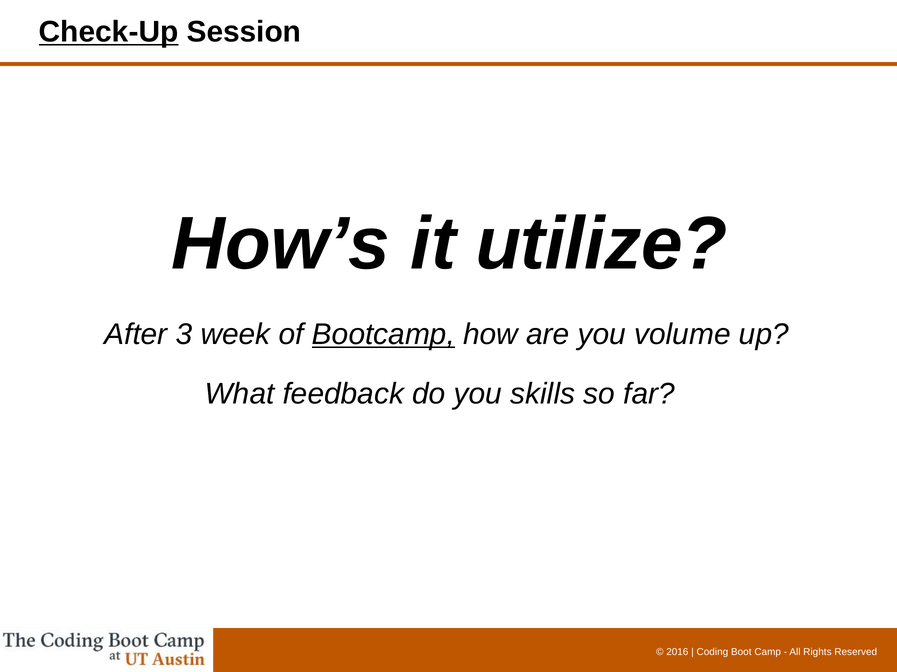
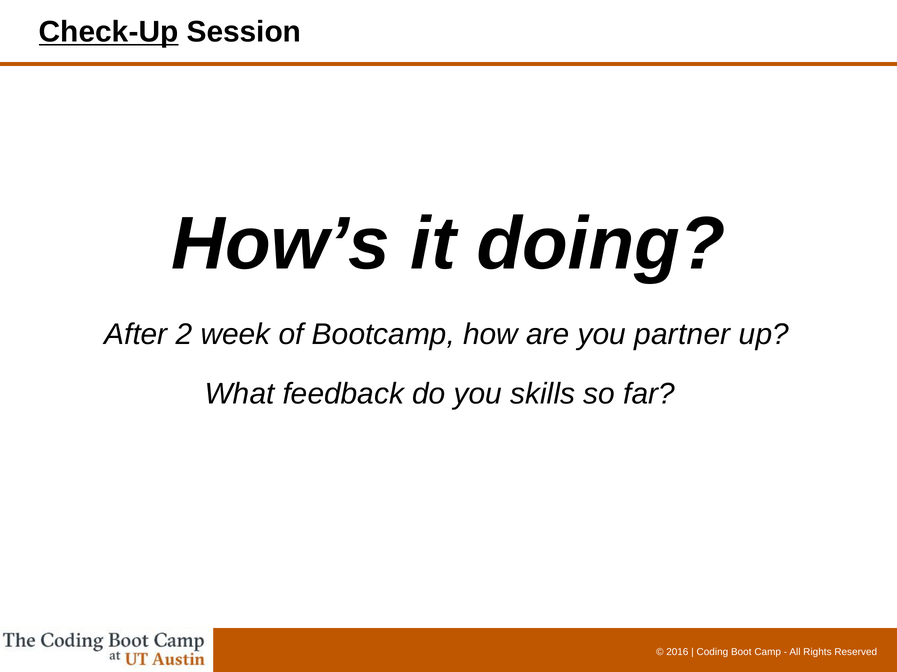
utilize: utilize -> doing
3: 3 -> 2
Bootcamp underline: present -> none
volume: volume -> partner
